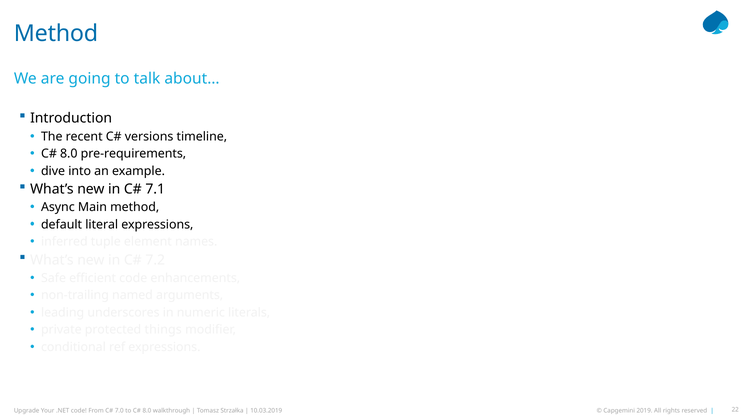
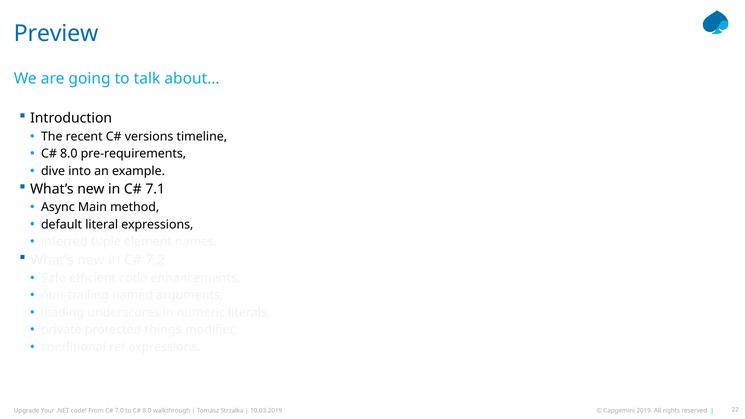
Method at (56, 34): Method -> Preview
